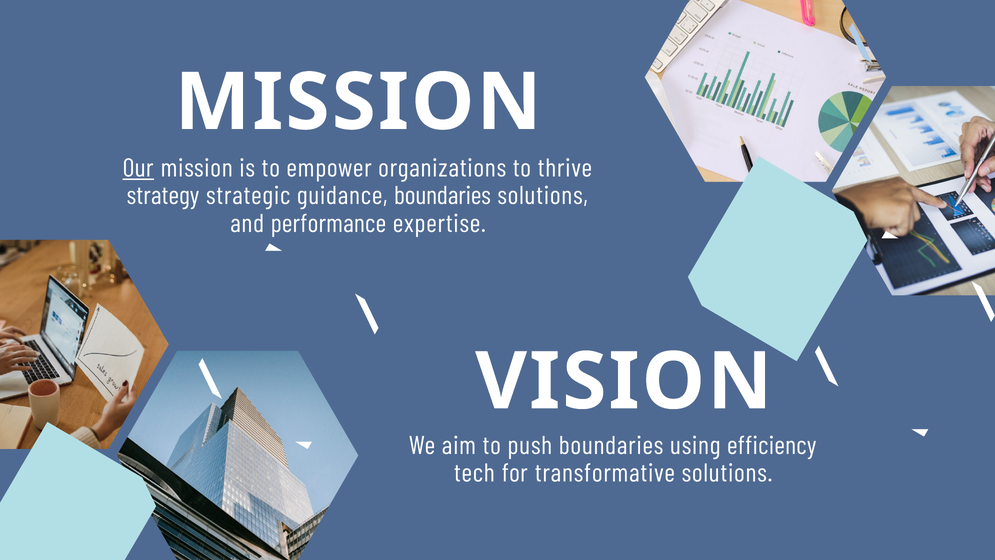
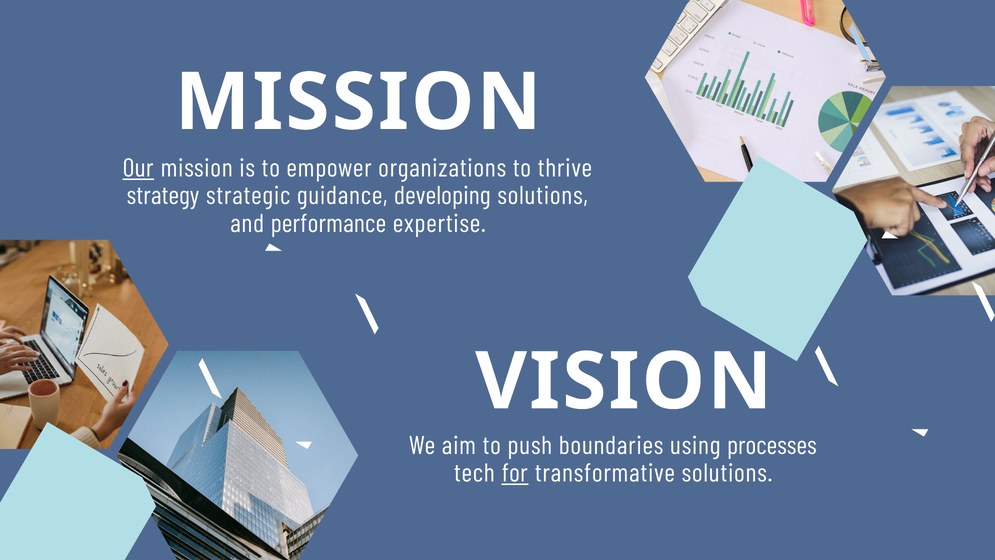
guidance boundaries: boundaries -> developing
efficiency: efficiency -> processes
for underline: none -> present
